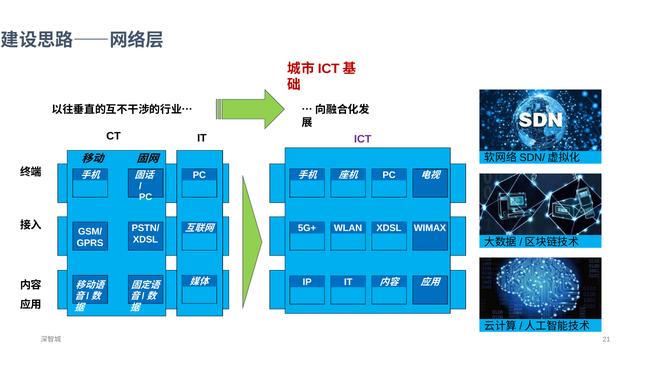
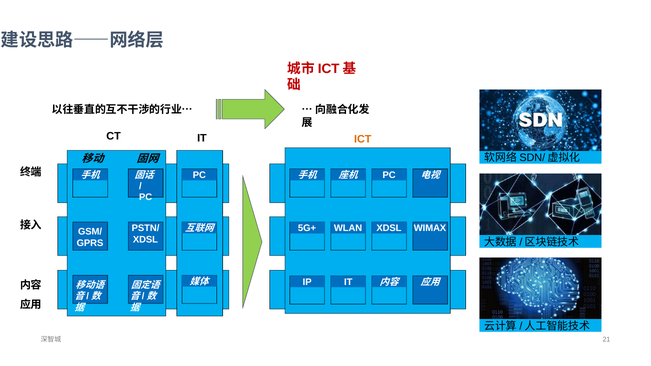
ICT colour: purple -> orange
